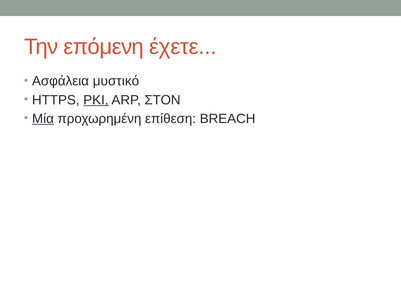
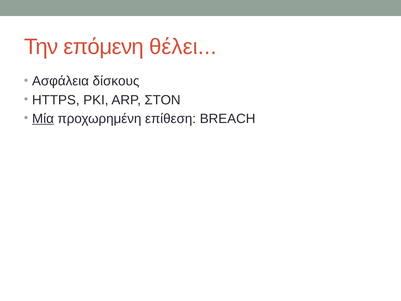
έχετε: έχετε -> θέλει
μυστικό: μυστικό -> δίσκους
PKI underline: present -> none
